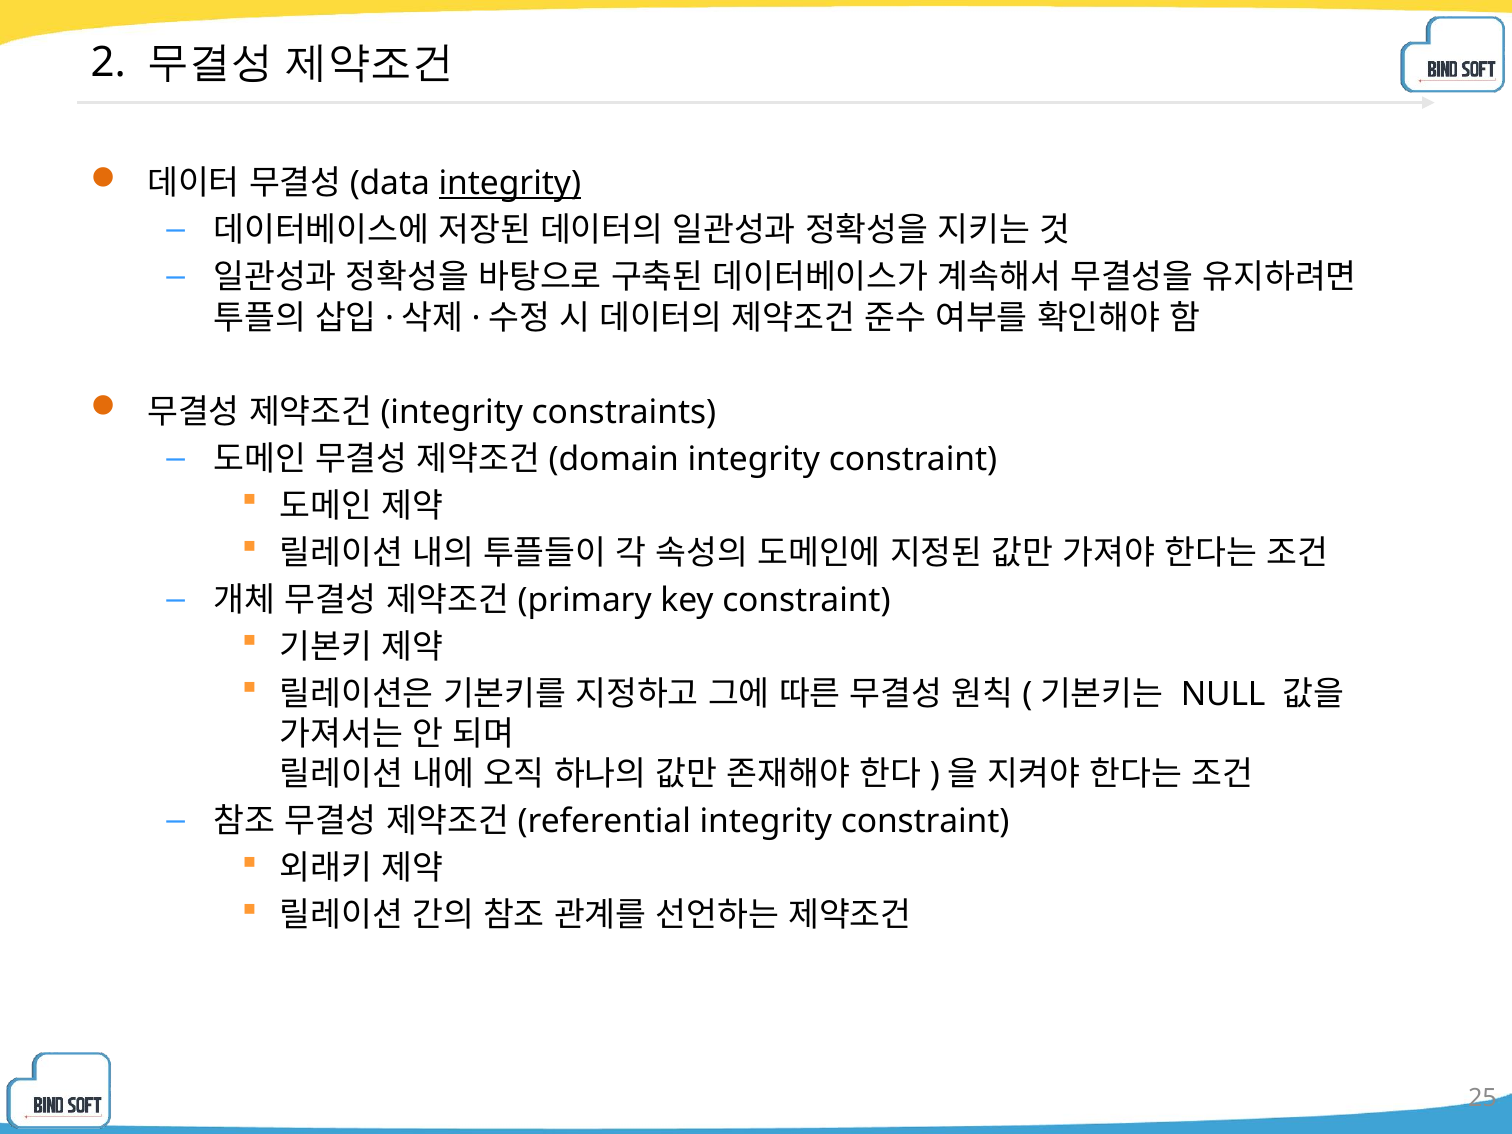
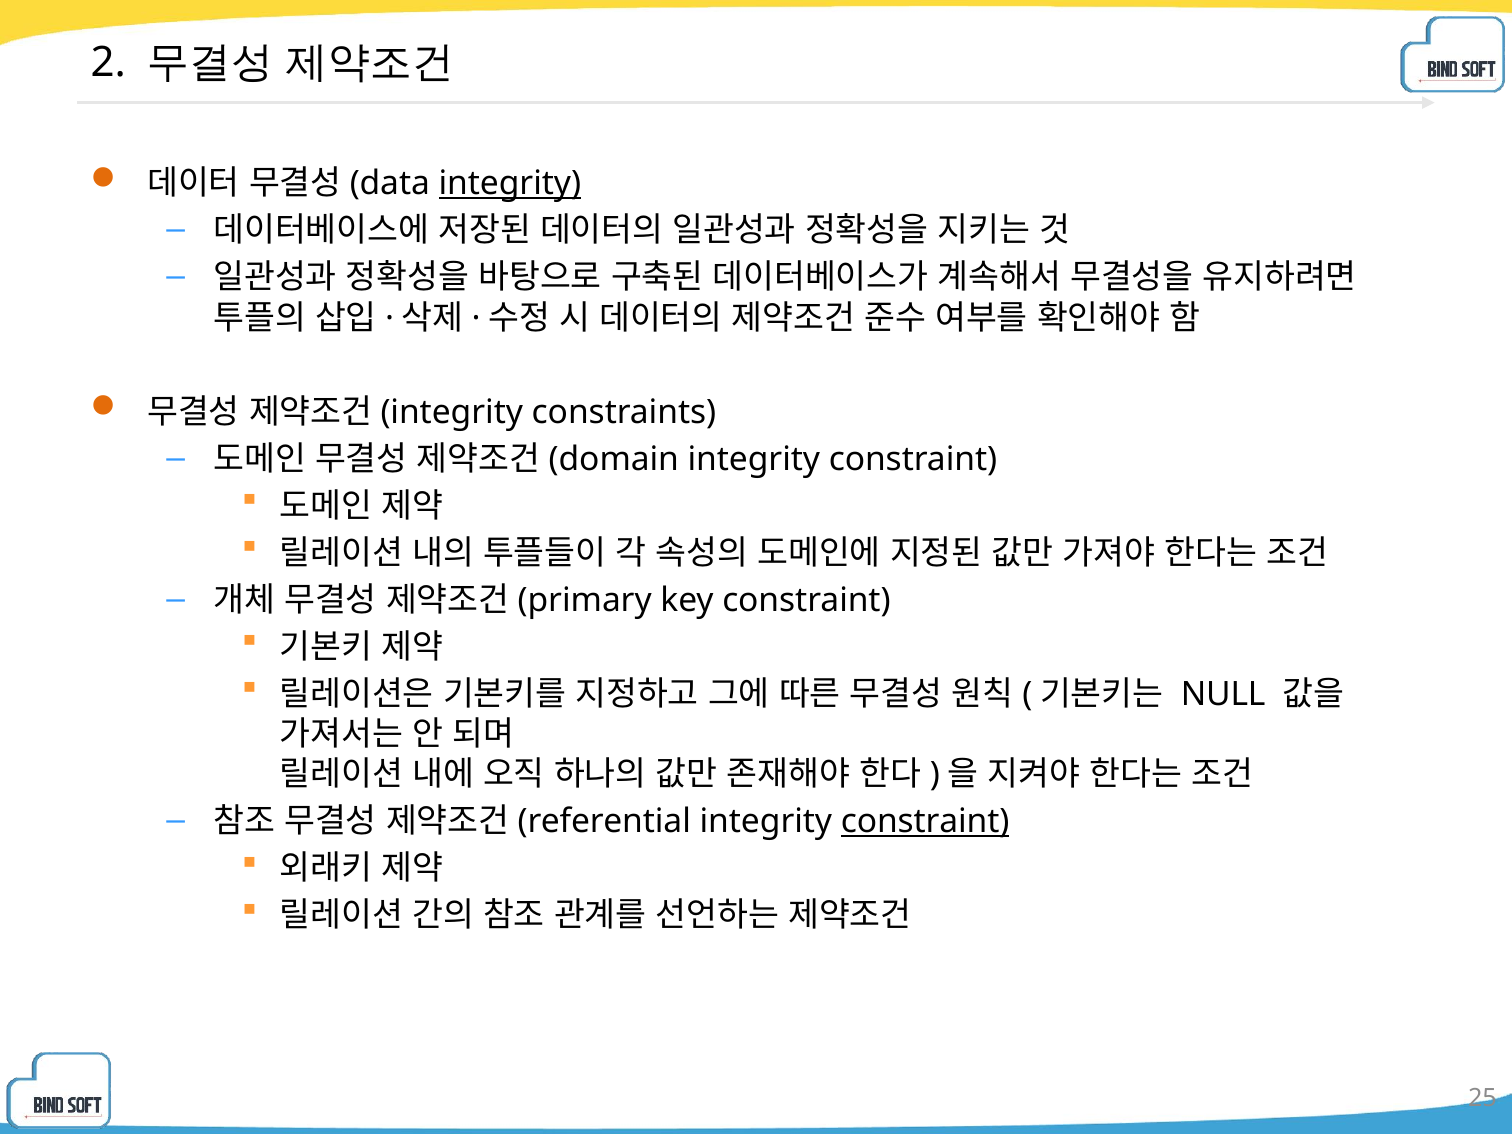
constraint at (925, 822) underline: none -> present
